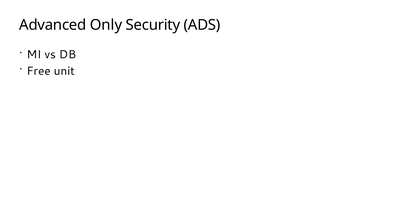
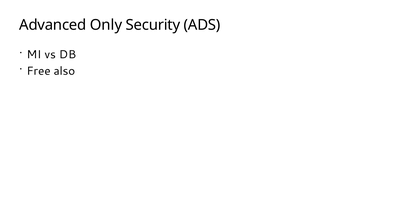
unit: unit -> also
